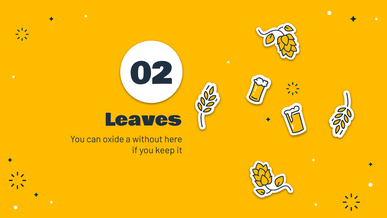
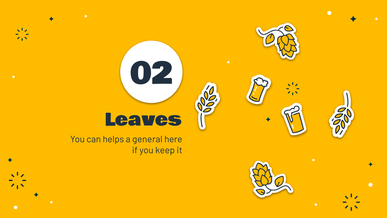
oxide: oxide -> helps
without: without -> general
